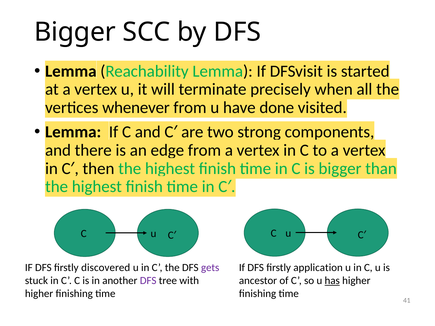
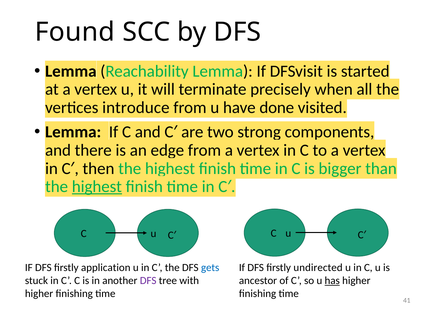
Bigger at (75, 32): Bigger -> Found
whenever: whenever -> introduce
highest at (97, 187) underline: none -> present
discovered: discovered -> application
gets colour: purple -> blue
application: application -> undirected
